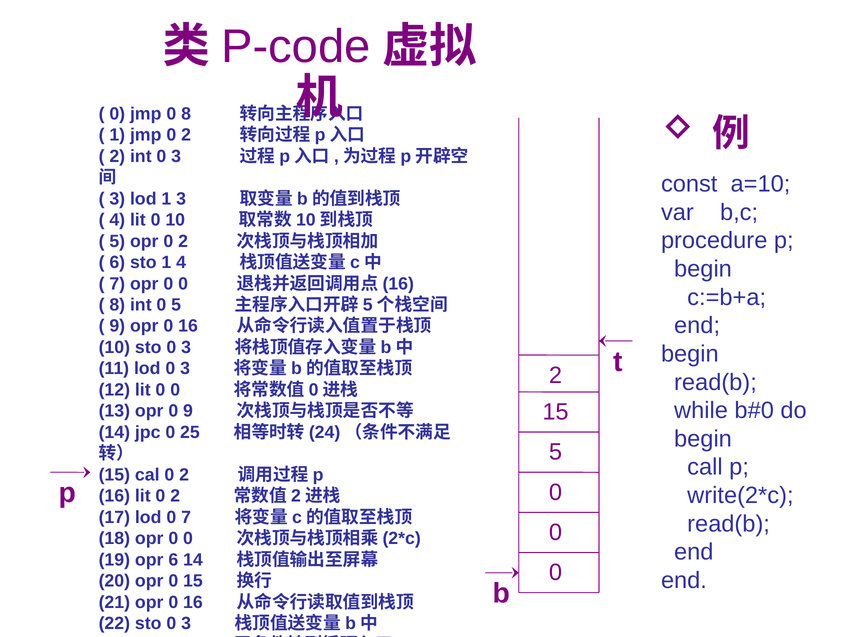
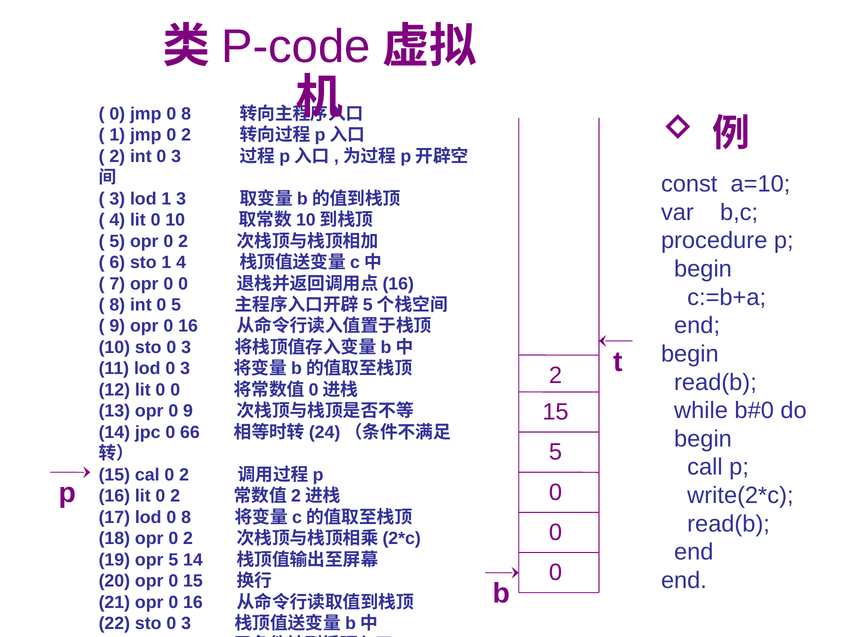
25: 25 -> 66
lod 0 7: 7 -> 8
18 opr 0 0: 0 -> 2
opr 6: 6 -> 5
